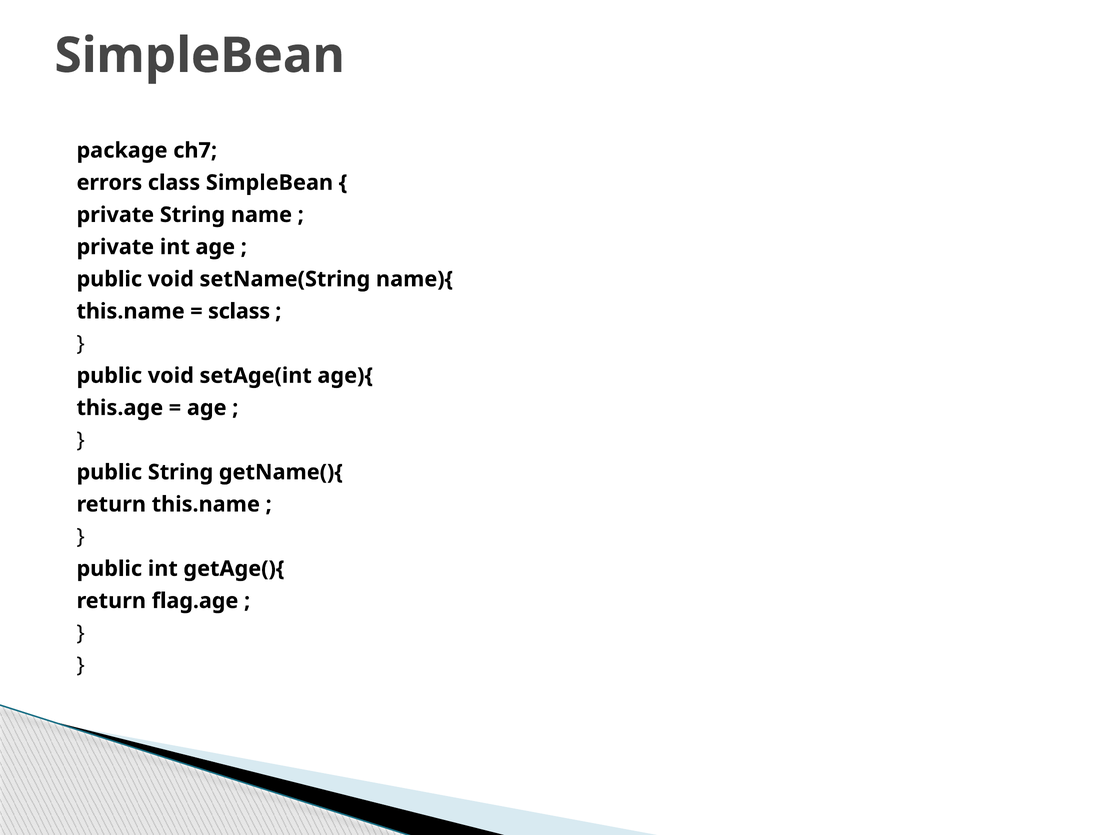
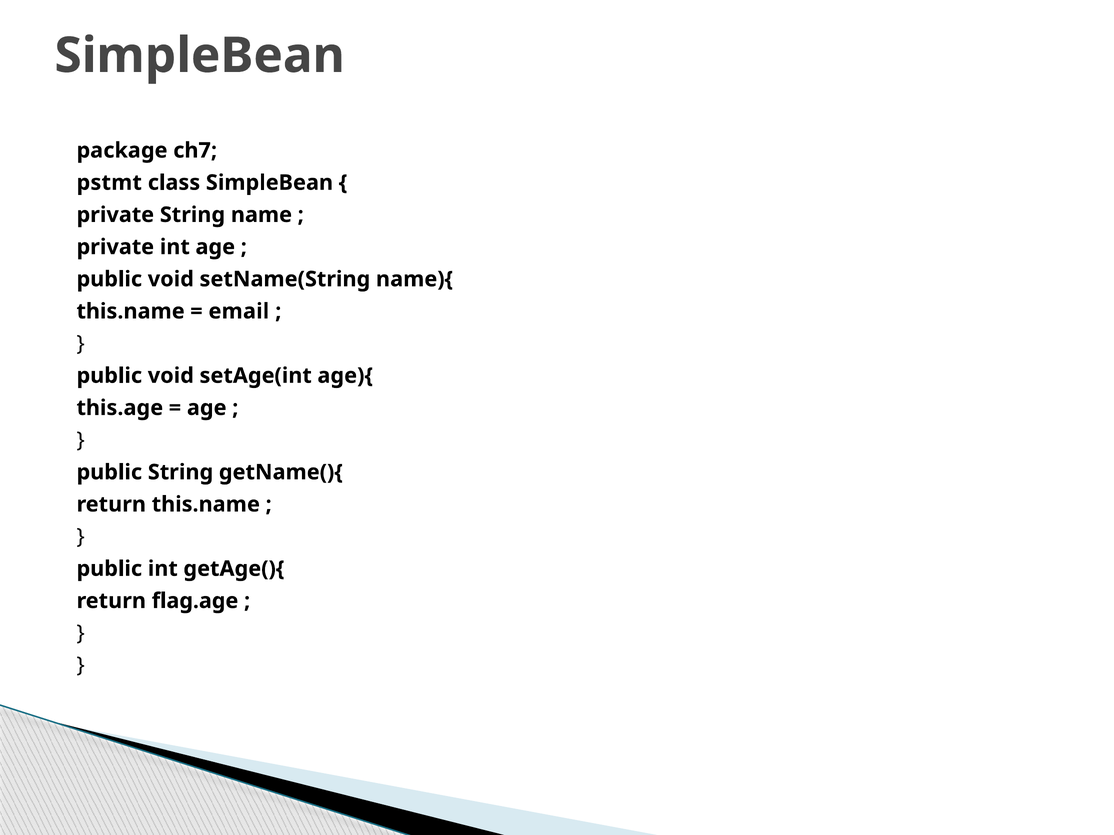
errors: errors -> pstmt
sclass: sclass -> email
